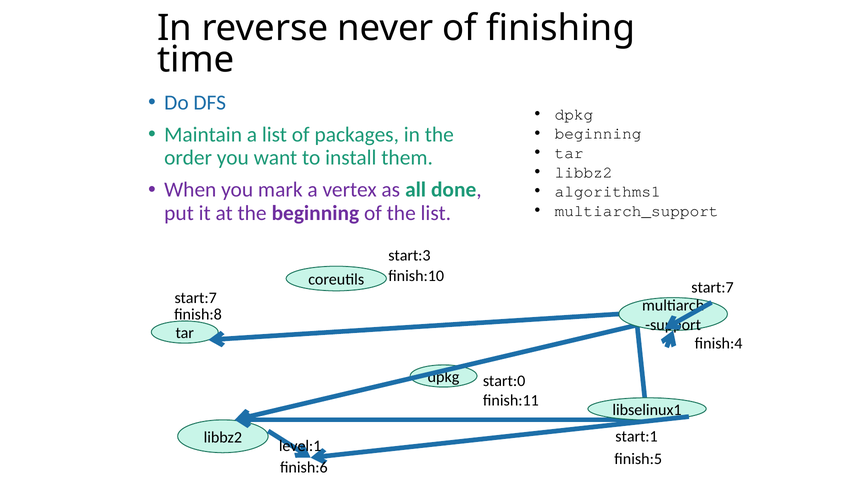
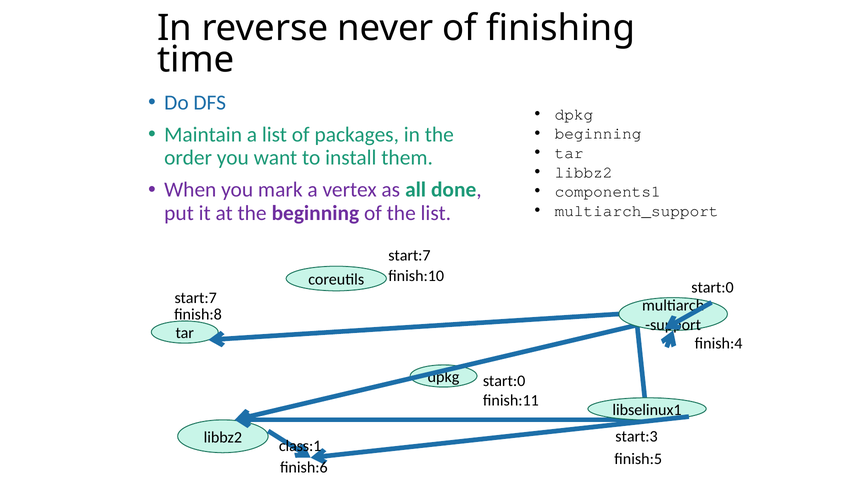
algorithms1: algorithms1 -> components1
start:3 at (409, 255): start:3 -> start:7
start:7 at (712, 288): start:7 -> start:0
start:1: start:1 -> start:3
level:1: level:1 -> class:1
